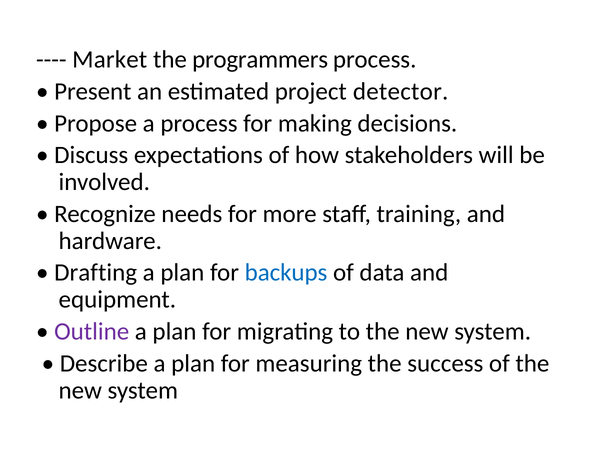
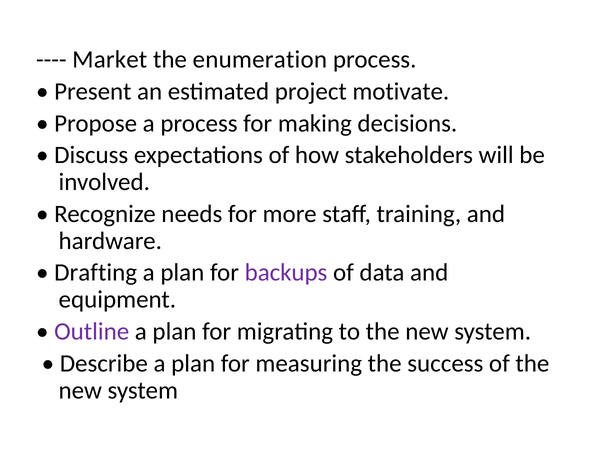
programmers: programmers -> enumeration
detector: detector -> motivate
backups colour: blue -> purple
